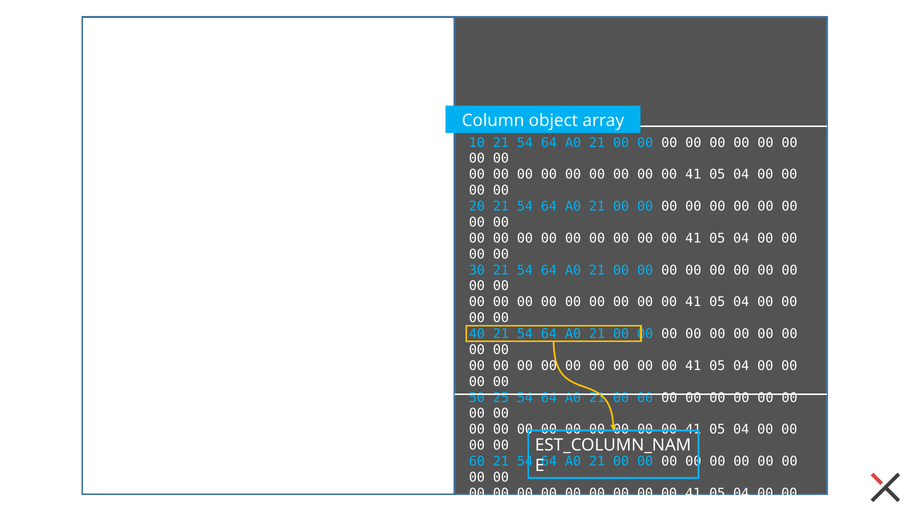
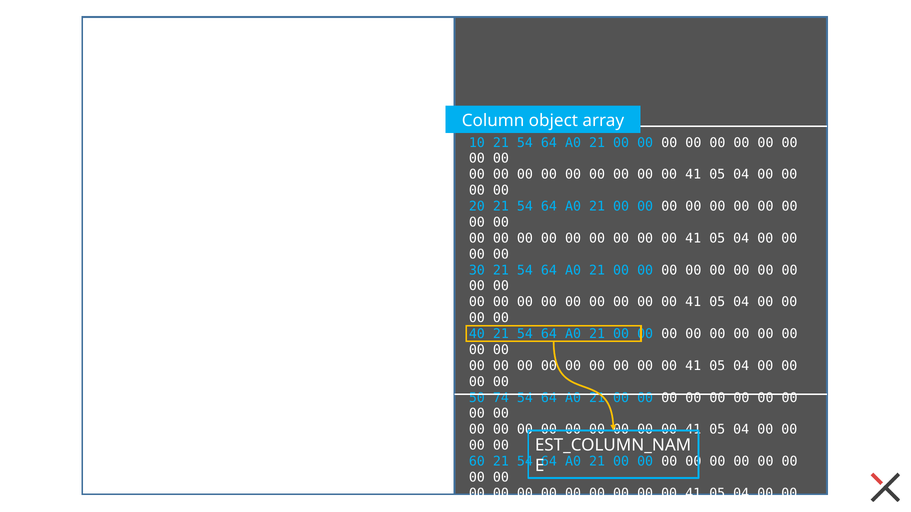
25: 25 -> 74
